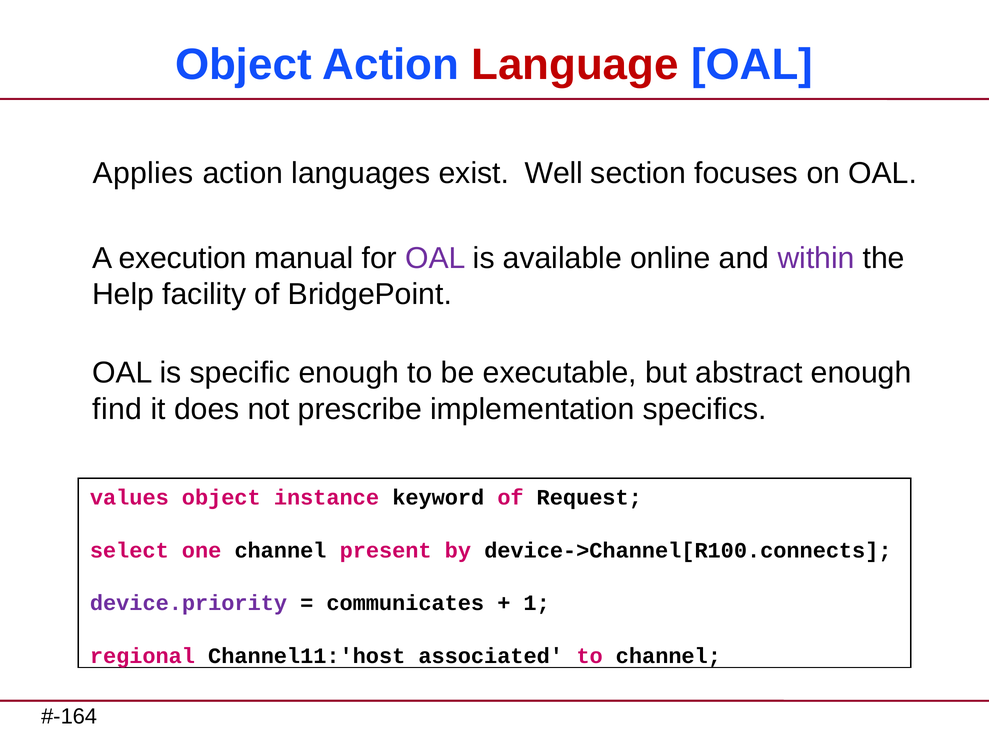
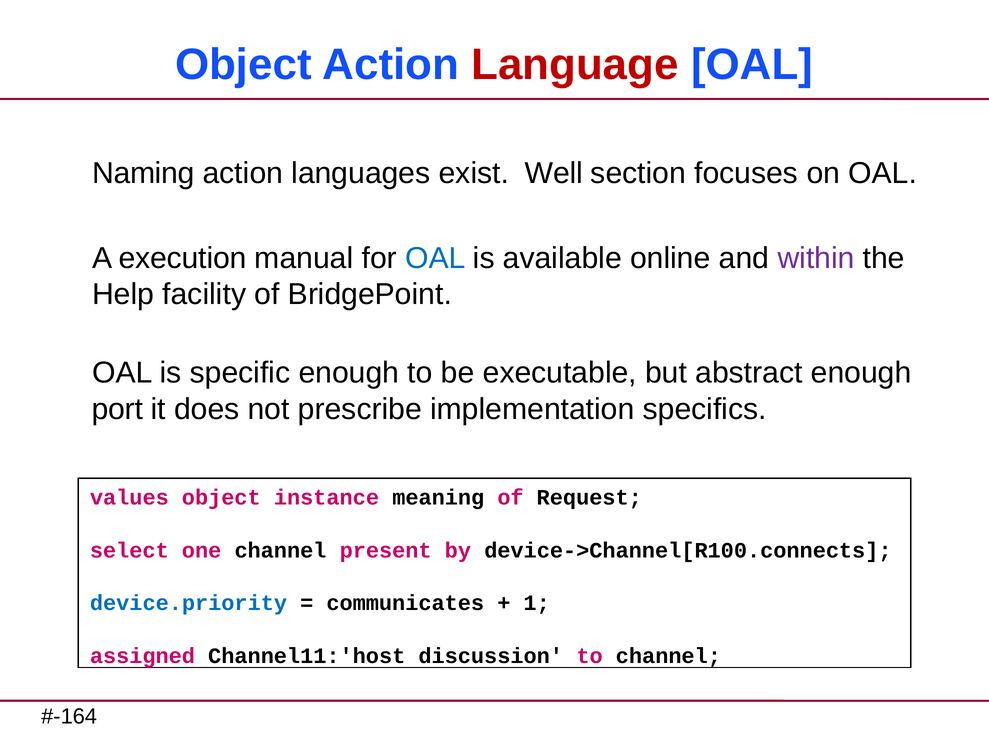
Applies: Applies -> Naming
OAL at (435, 258) colour: purple -> blue
find: find -> port
keyword: keyword -> meaning
device.priority colour: purple -> blue
regional: regional -> assigned
associated: associated -> discussion
